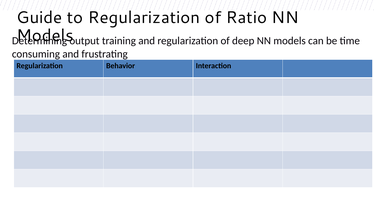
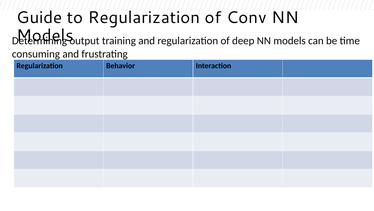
Ratio: Ratio -> Conv
